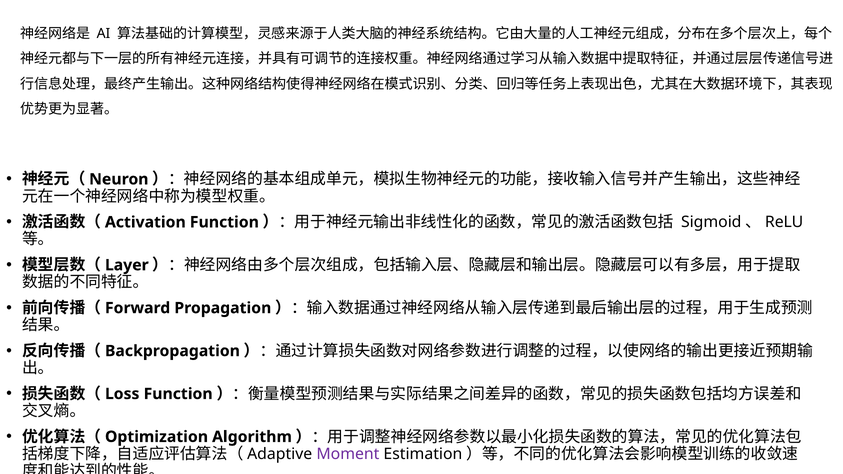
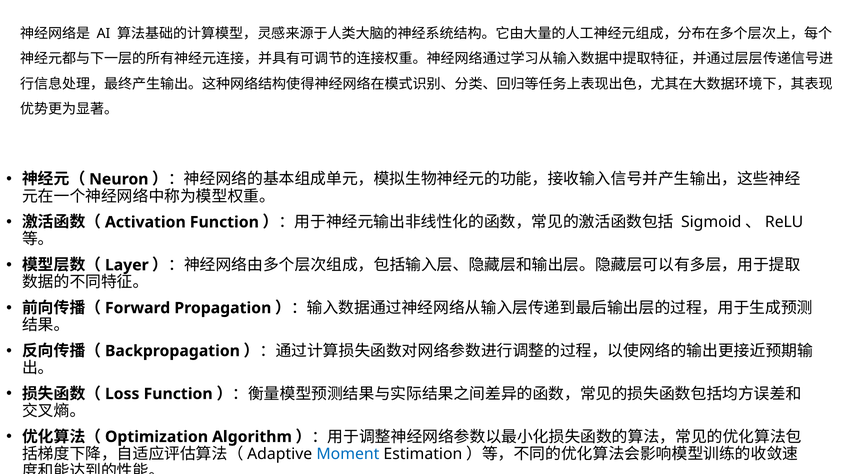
Moment colour: purple -> blue
